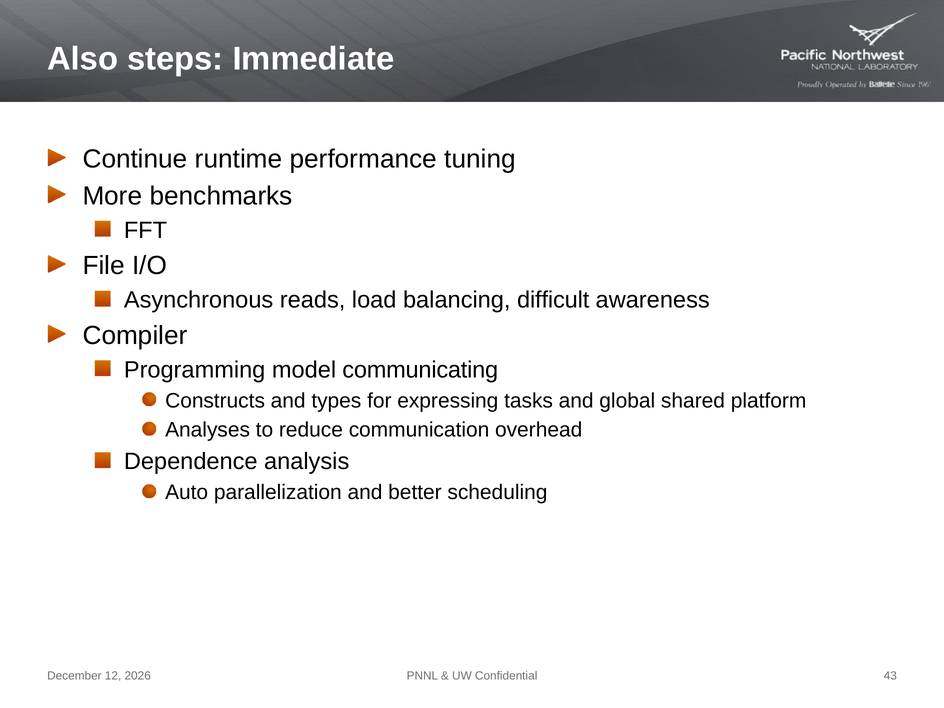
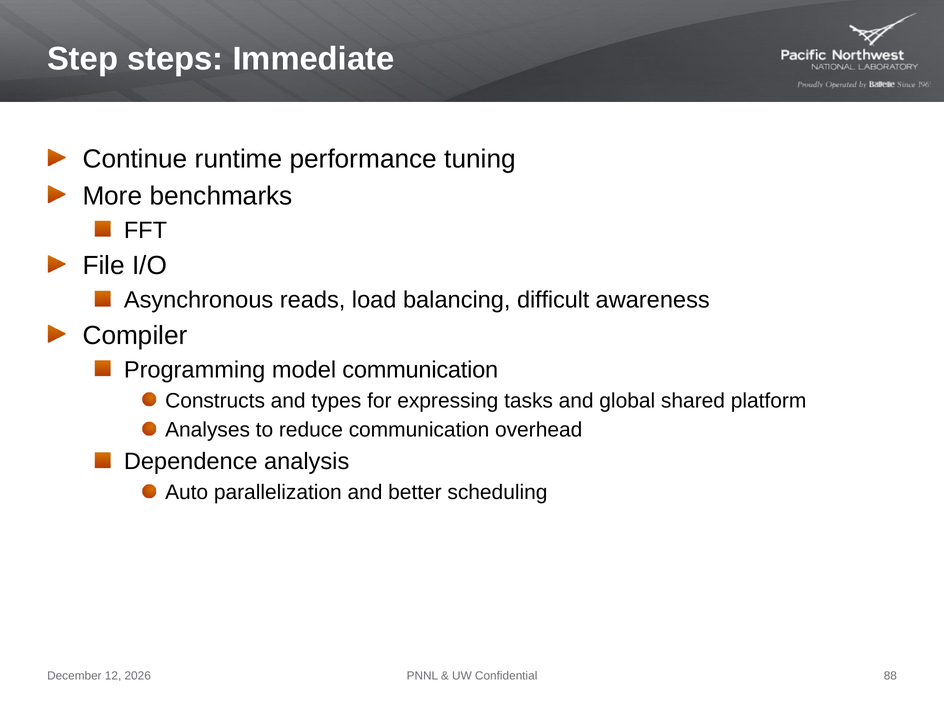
Also: Also -> Step
model communicating: communicating -> communication
43: 43 -> 88
